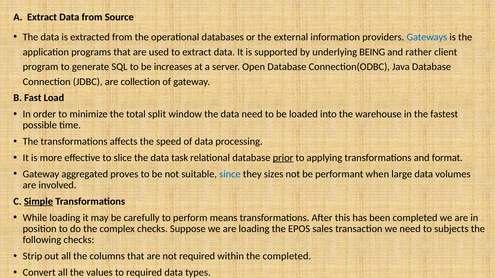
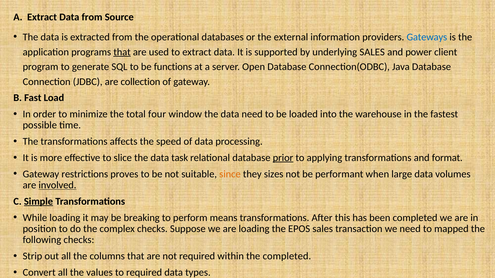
that at (122, 52) underline: none -> present
underlying BEING: BEING -> SALES
rather: rather -> power
increases: increases -> functions
split: split -> four
aggregated: aggregated -> restrictions
since colour: blue -> orange
involved underline: none -> present
carefully: carefully -> breaking
subjects: subjects -> mapped
